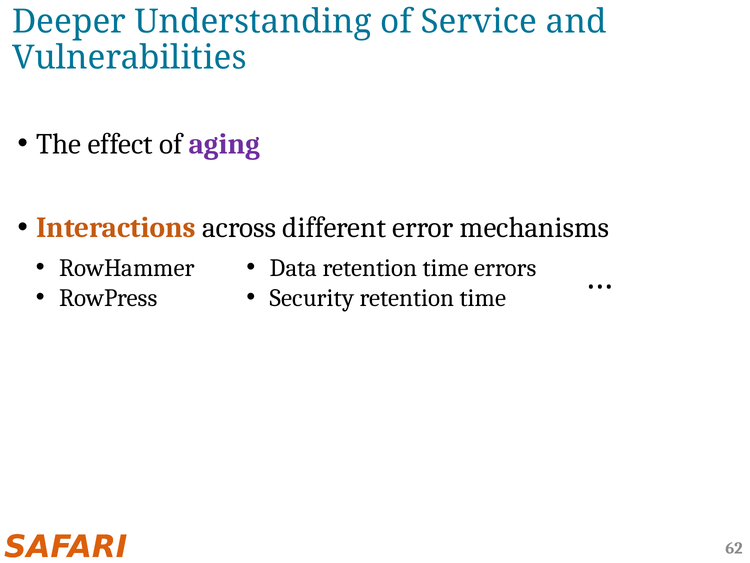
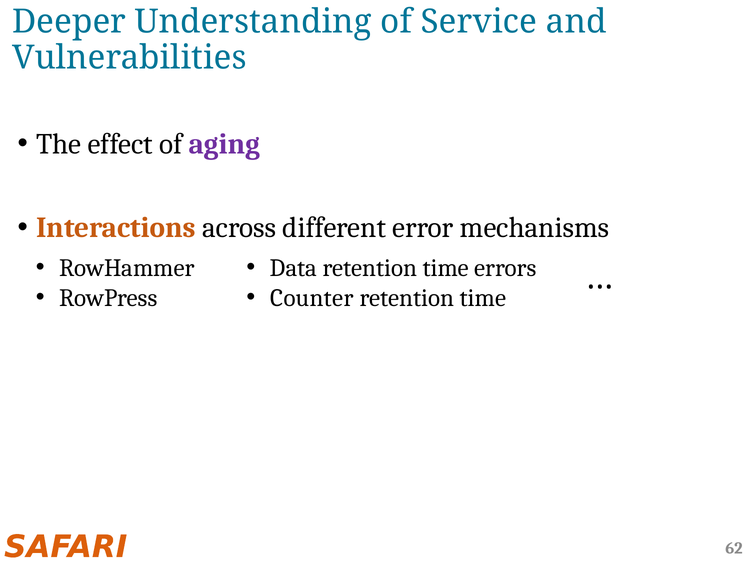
Security: Security -> Counter
